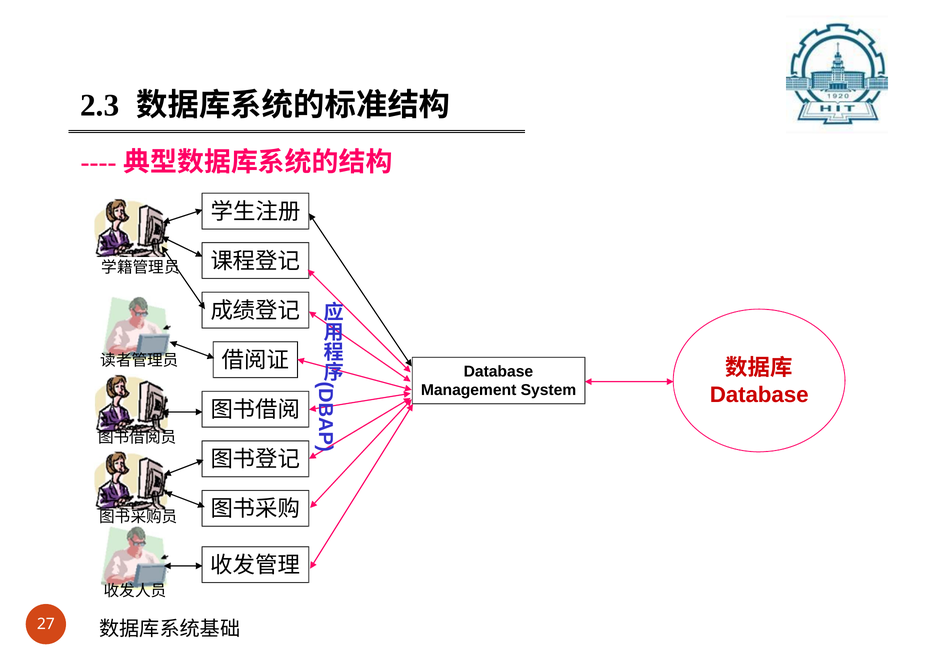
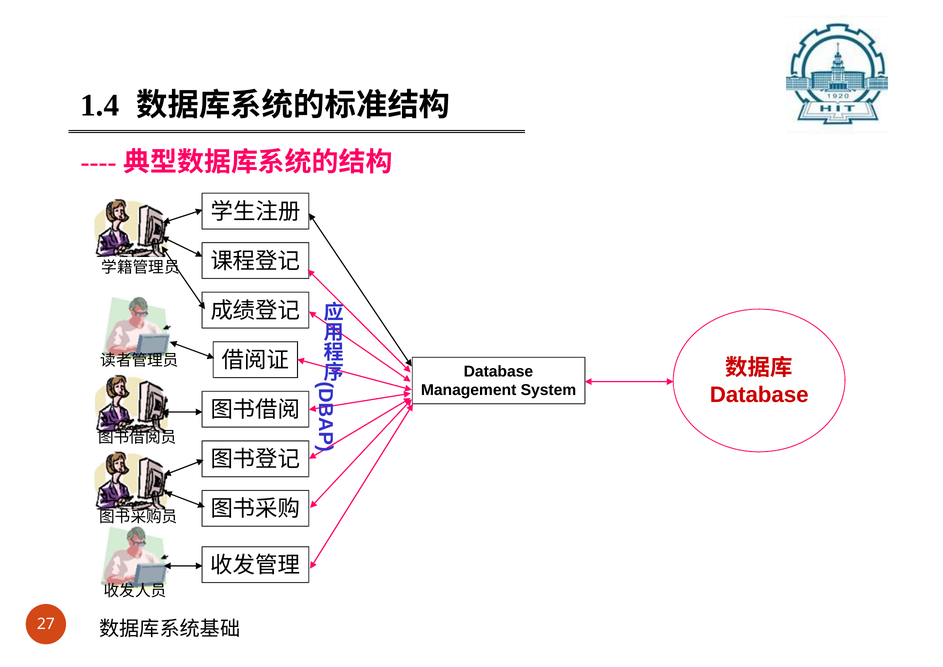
2.3: 2.3 -> 1.4
